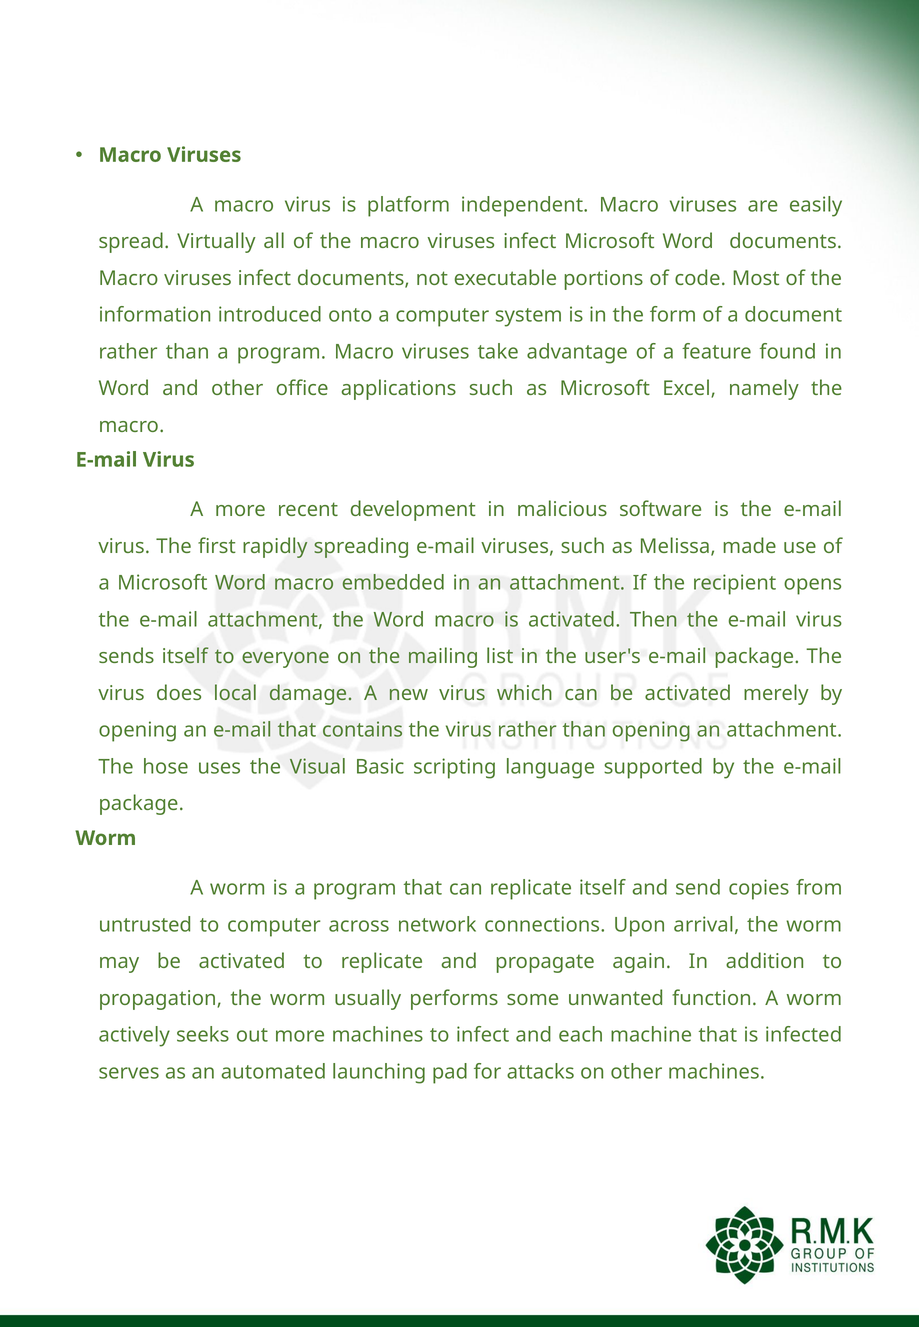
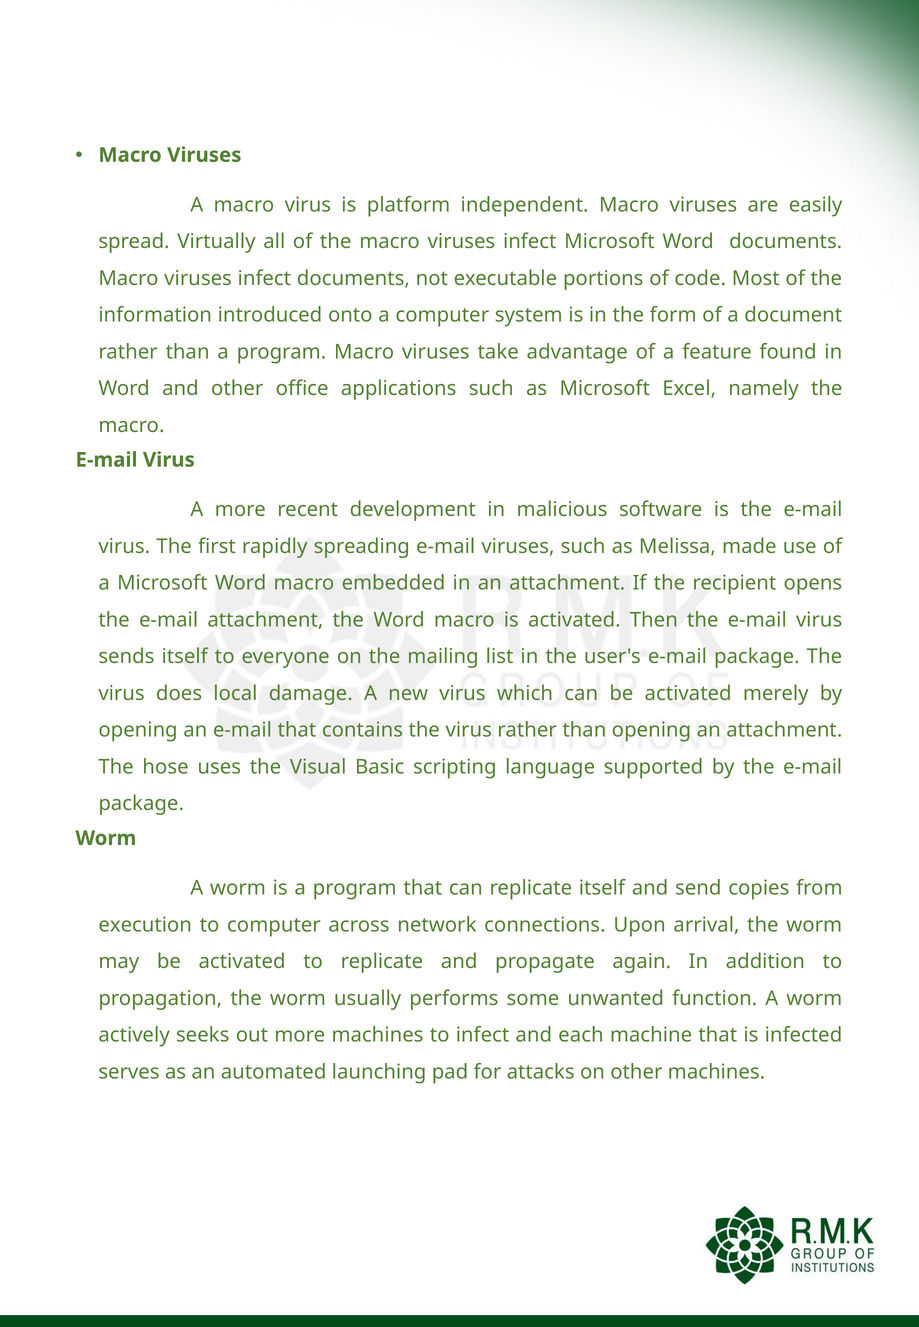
untrusted: untrusted -> execution
